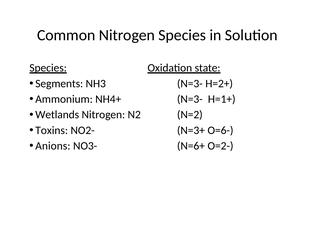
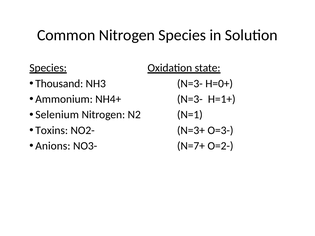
Segments: Segments -> Thousand
H=2+: H=2+ -> H=0+
Wetlands: Wetlands -> Selenium
N=2: N=2 -> N=1
O=6-: O=6- -> O=3-
N=6+: N=6+ -> N=7+
